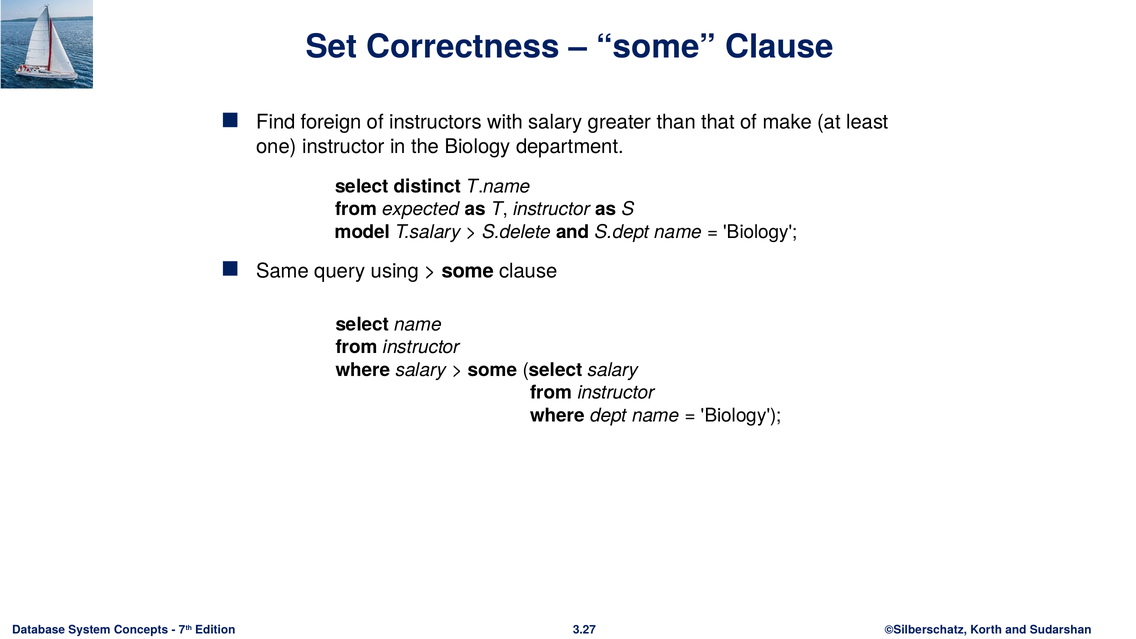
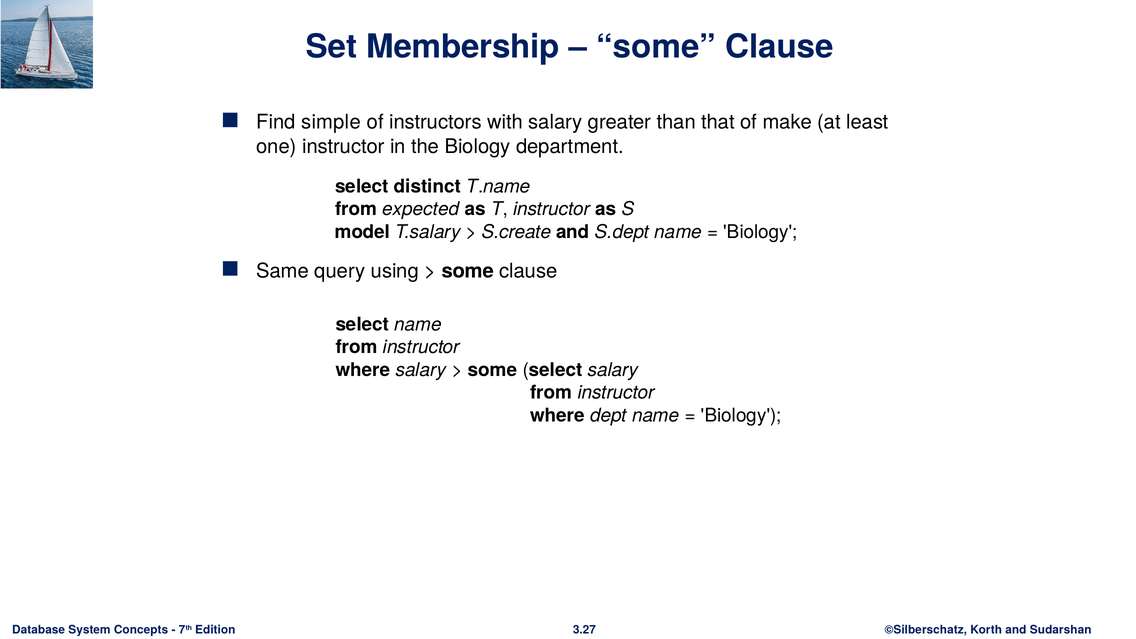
Correctness: Correctness -> Membership
foreign: foreign -> simple
S.delete: S.delete -> S.create
